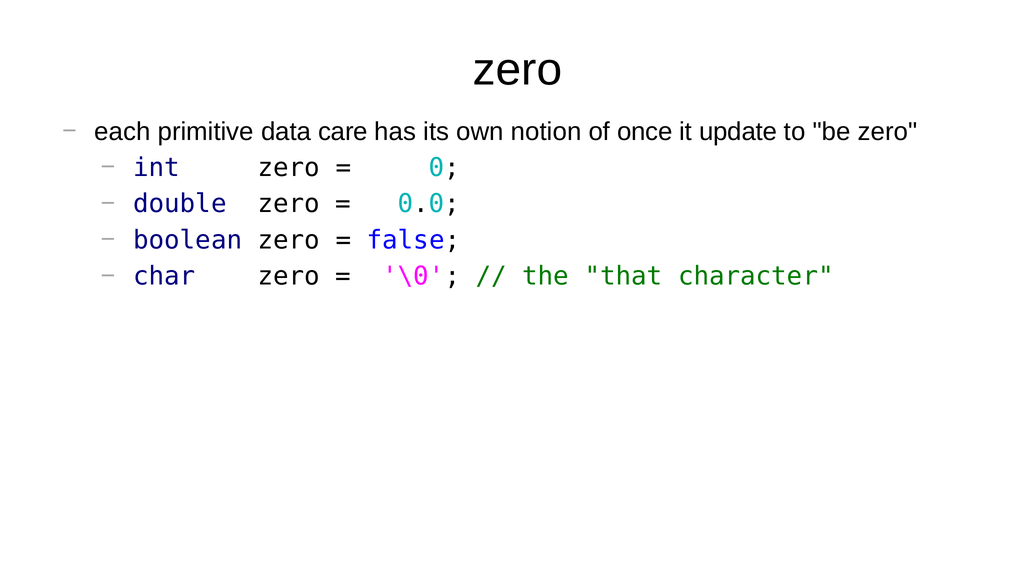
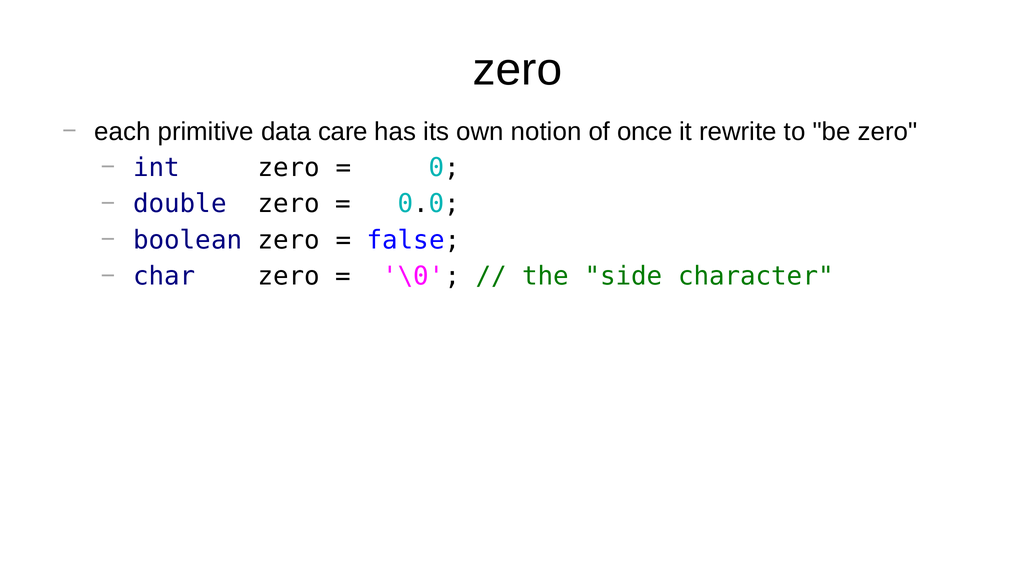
update: update -> rewrite
that: that -> side
